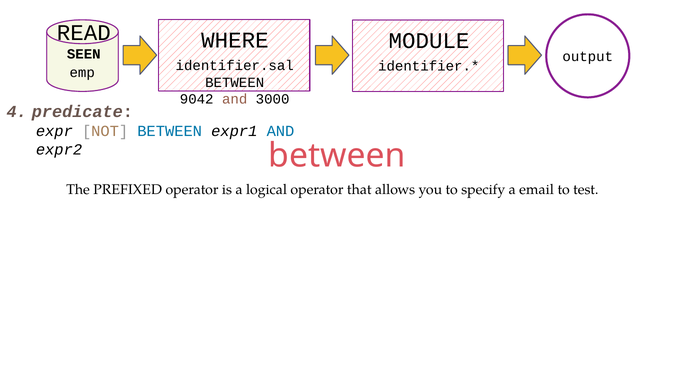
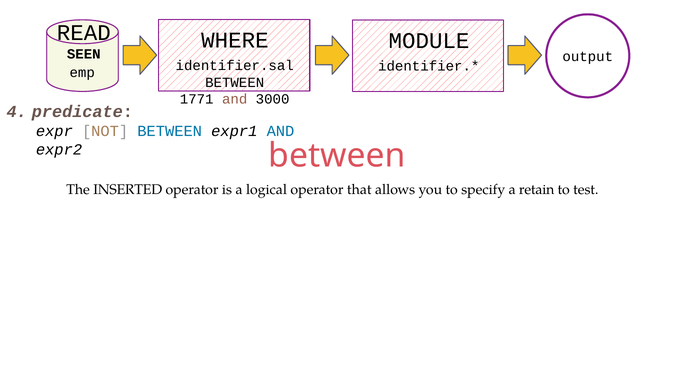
9042: 9042 -> 1771
PREFIXED: PREFIXED -> INSERTED
email: email -> retain
